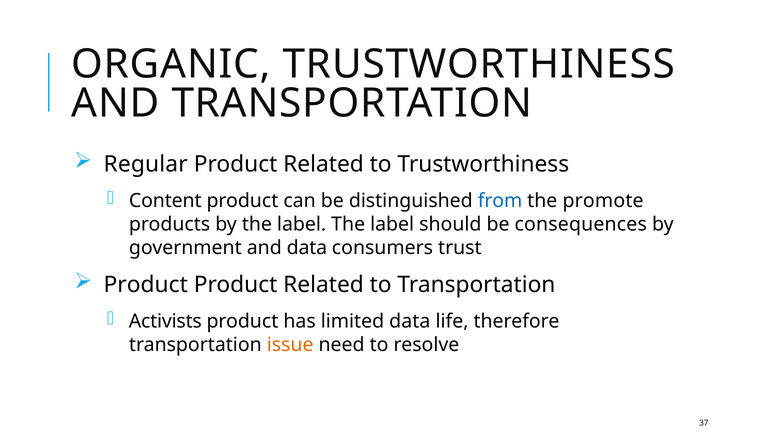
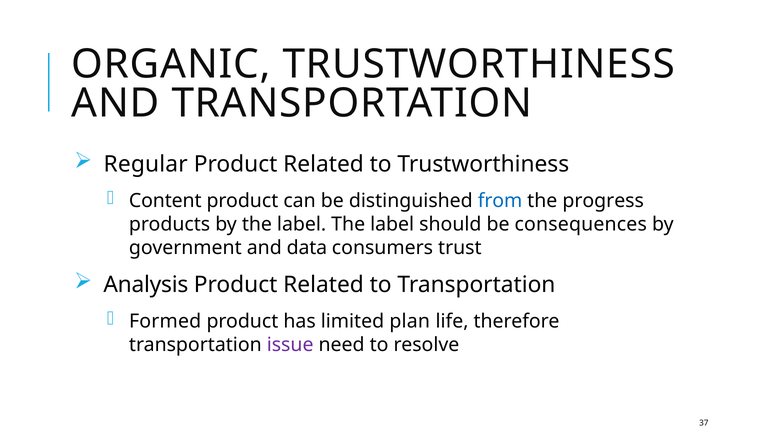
promote: promote -> progress
Product at (146, 285): Product -> Analysis
Activists: Activists -> Formed
limited data: data -> plan
issue colour: orange -> purple
